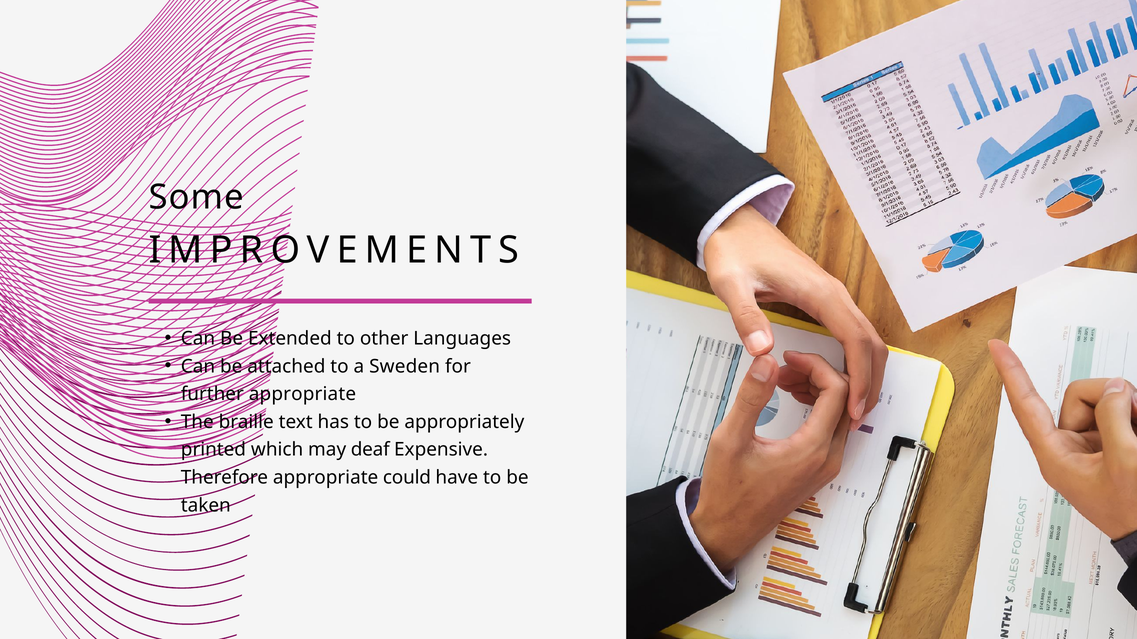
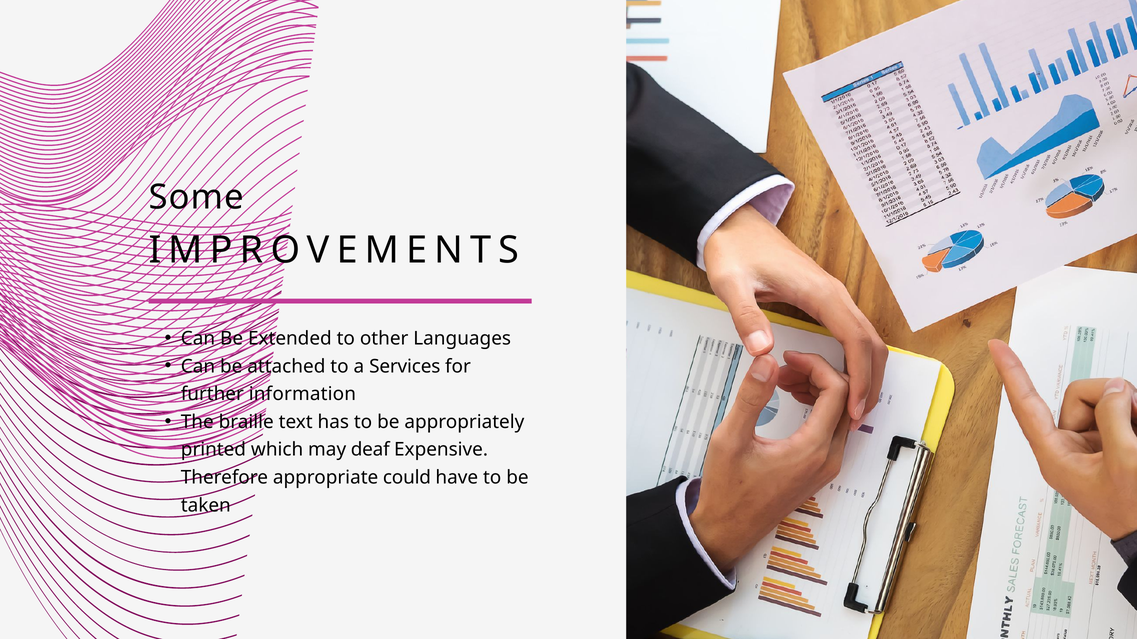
Sweden: Sweden -> Services
further appropriate: appropriate -> information
